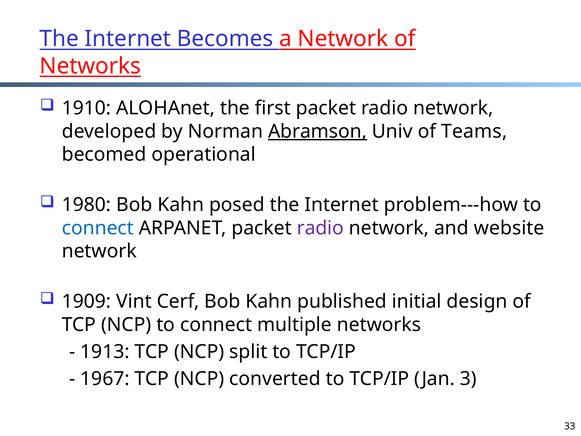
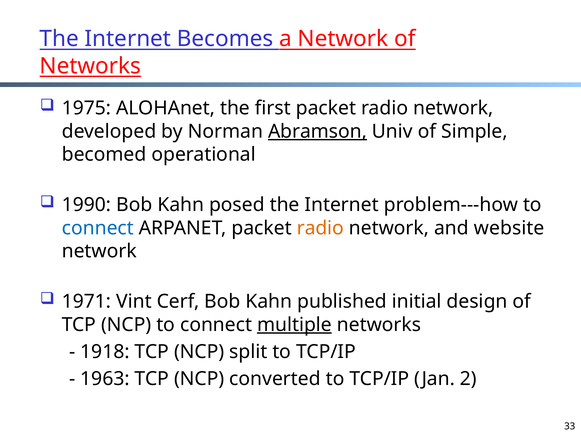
1910: 1910 -> 1975
Teams: Teams -> Simple
1980: 1980 -> 1990
radio at (320, 228) colour: purple -> orange
1909: 1909 -> 1971
multiple underline: none -> present
1913: 1913 -> 1918
1967: 1967 -> 1963
3: 3 -> 2
